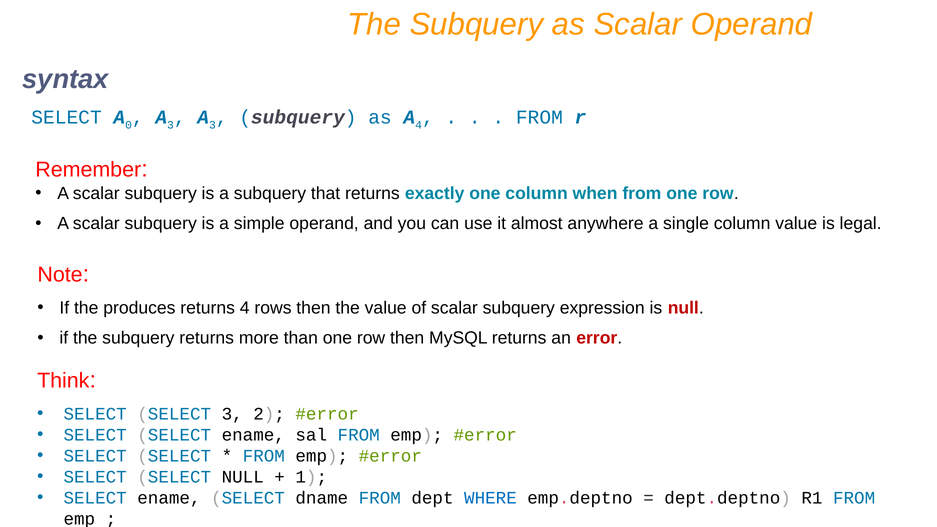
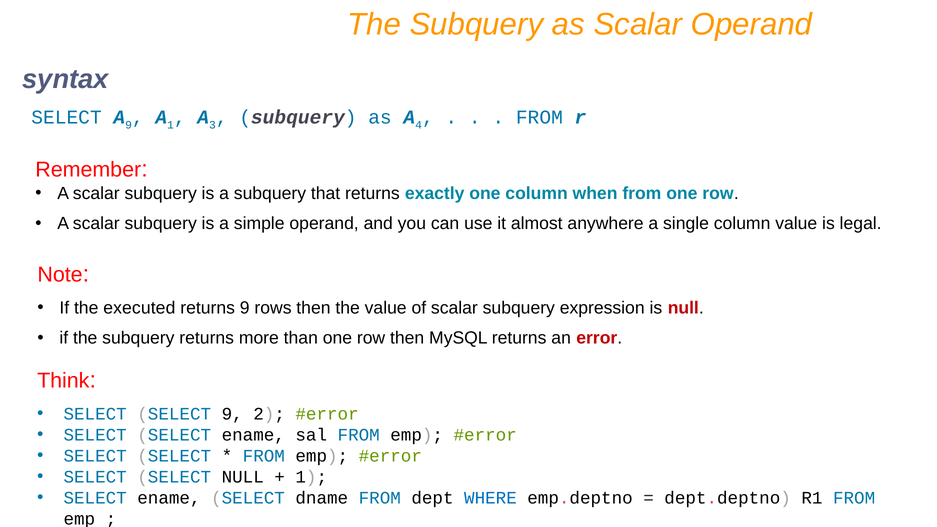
A 0: 0 -> 9
3 at (171, 125): 3 -> 1
produces: produces -> executed
returns 4: 4 -> 9
SELECT 3: 3 -> 9
